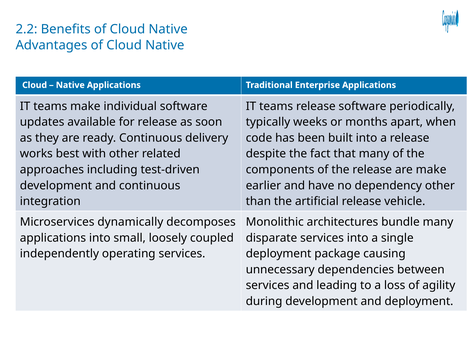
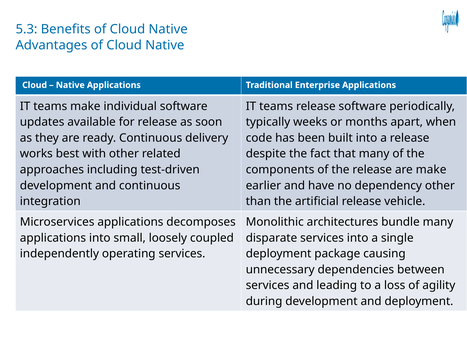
2.2: 2.2 -> 5.3
Microservices dynamically: dynamically -> applications
